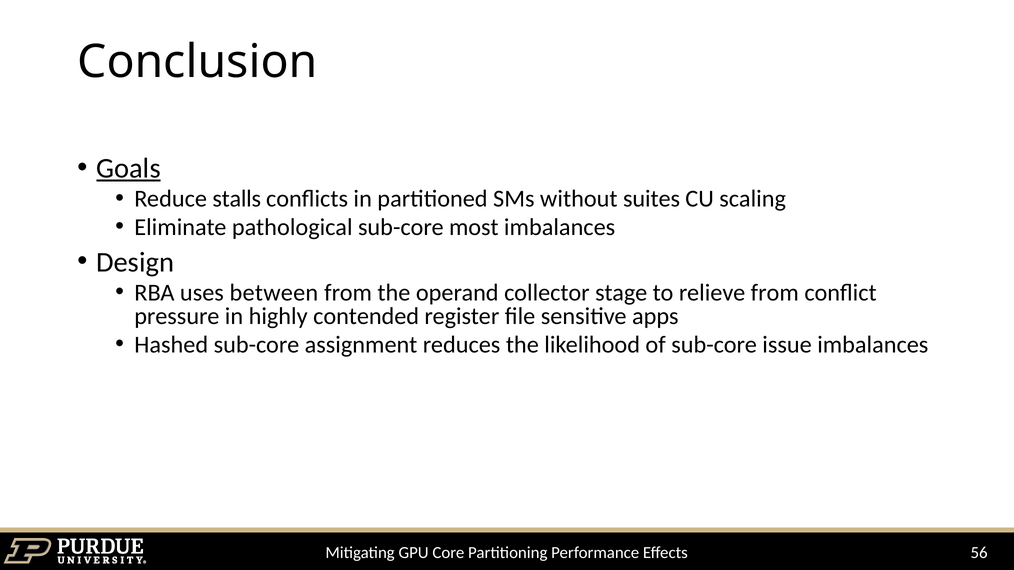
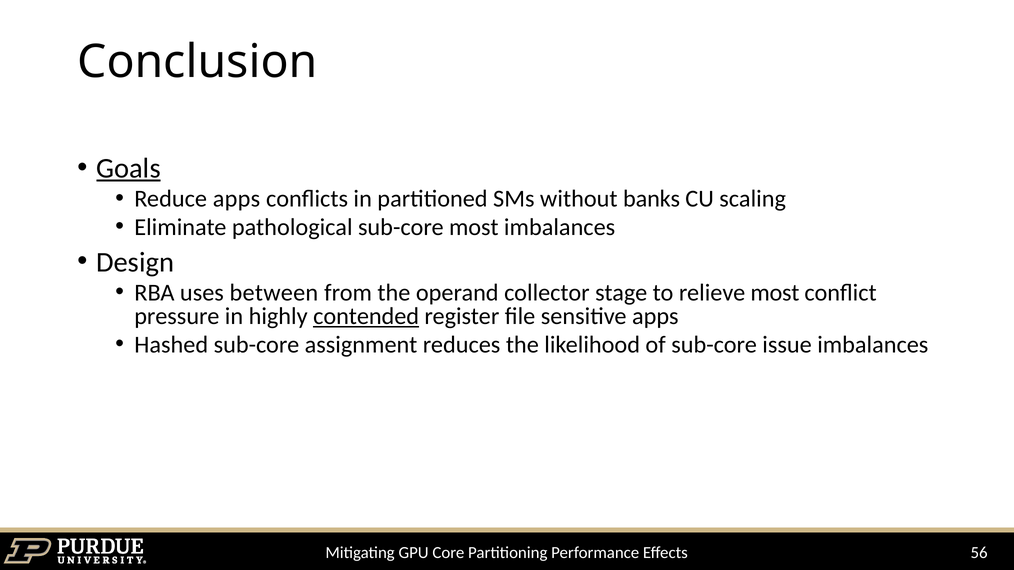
Reduce stalls: stalls -> apps
suites: suites -> banks
relieve from: from -> most
contended underline: none -> present
